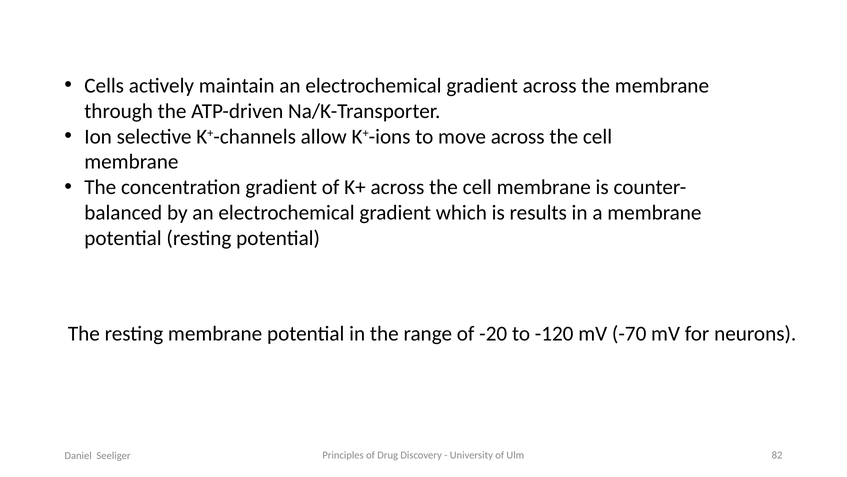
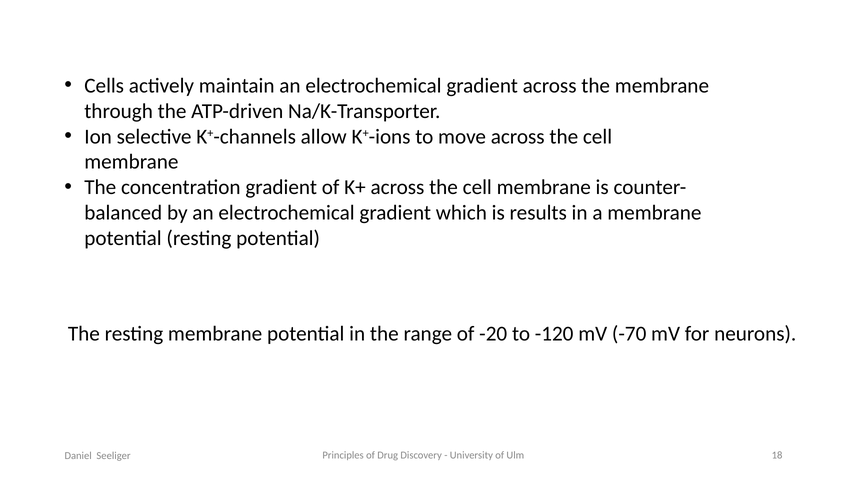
82: 82 -> 18
